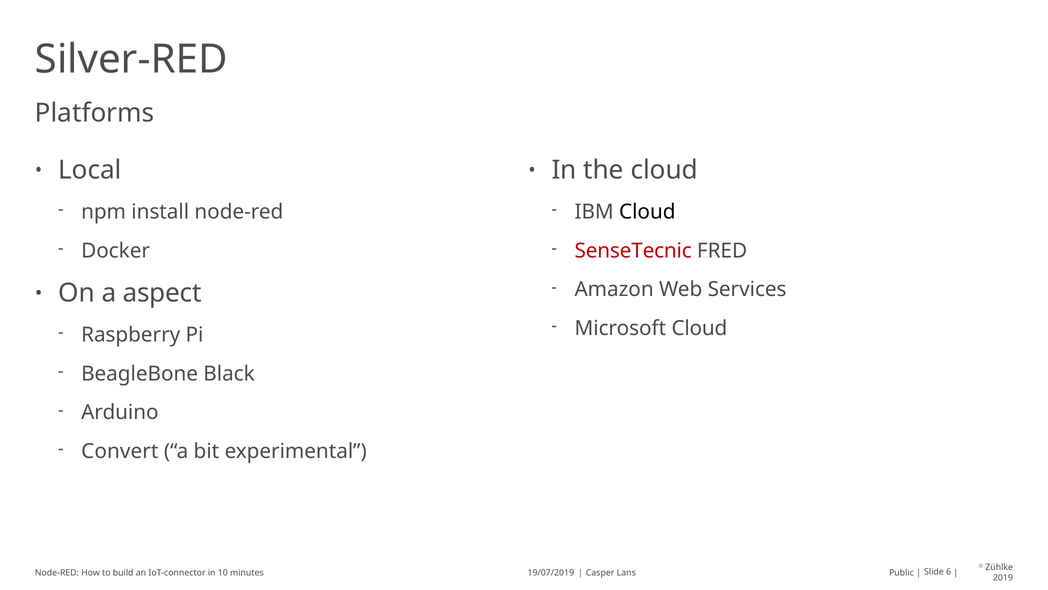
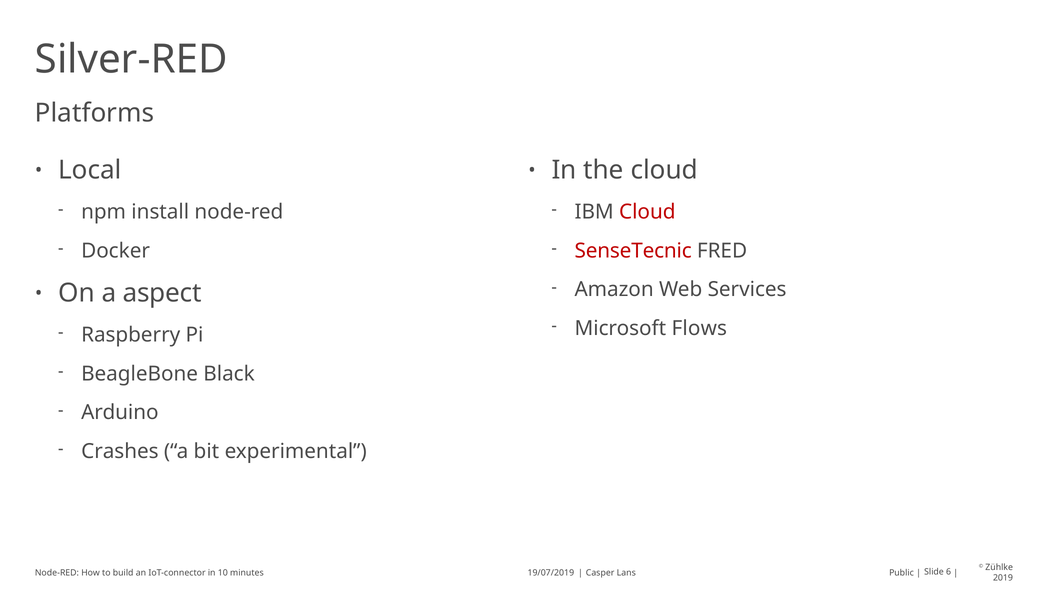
Cloud at (647, 212) colour: black -> red
Microsoft Cloud: Cloud -> Flows
Convert: Convert -> Crashes
